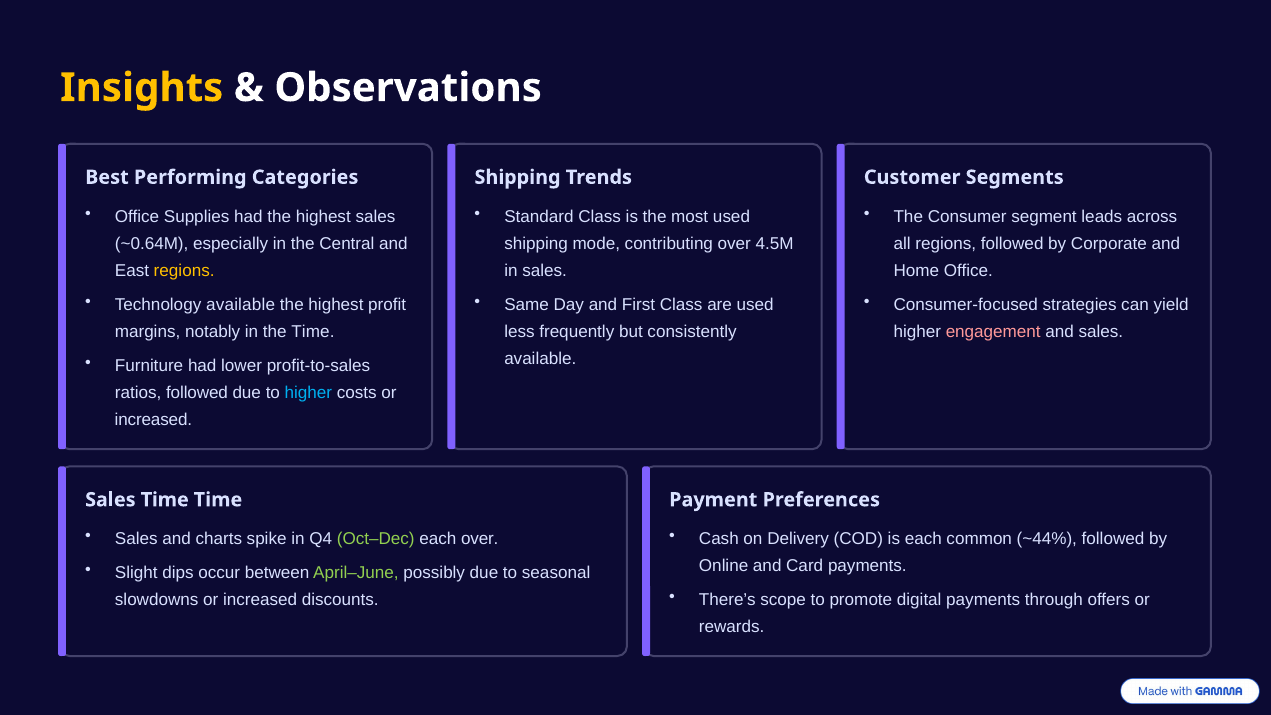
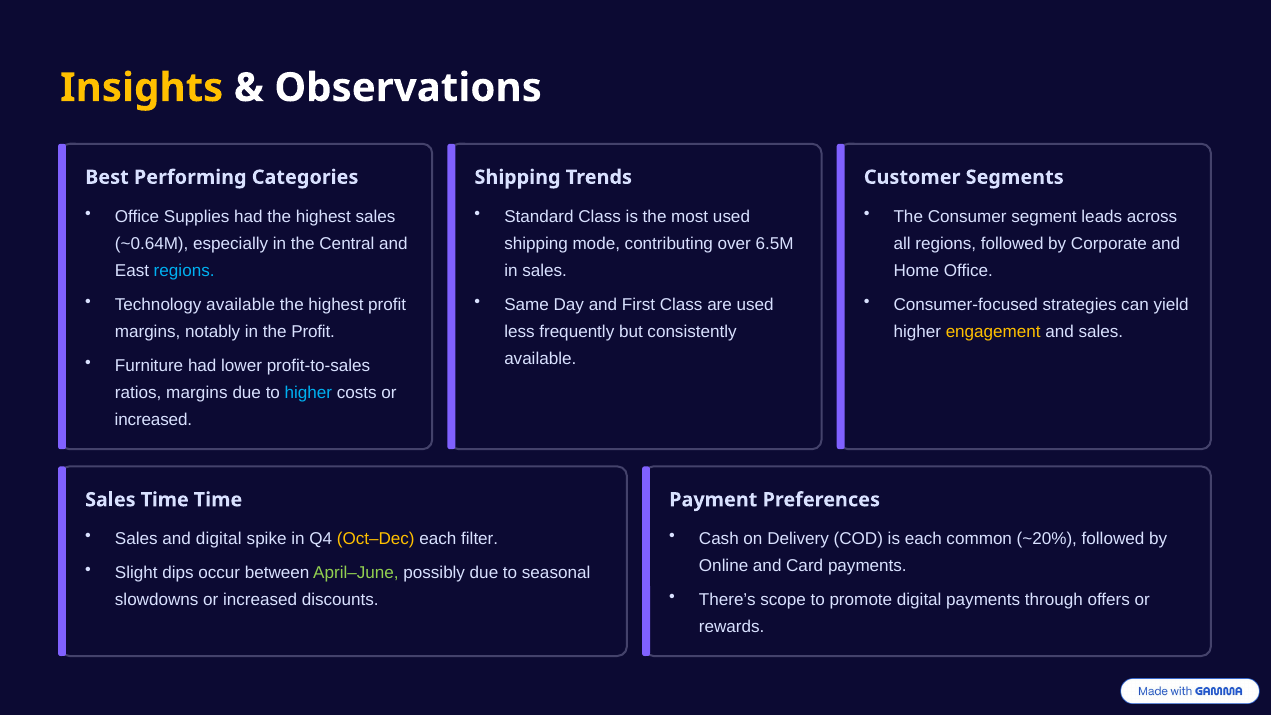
4.5M: 4.5M -> 6.5M
regions at (184, 270) colour: yellow -> light blue
the Time: Time -> Profit
engagement colour: pink -> yellow
ratios followed: followed -> margins
and charts: charts -> digital
Oct–Dec colour: light green -> yellow
each over: over -> filter
~44%: ~44% -> ~20%
